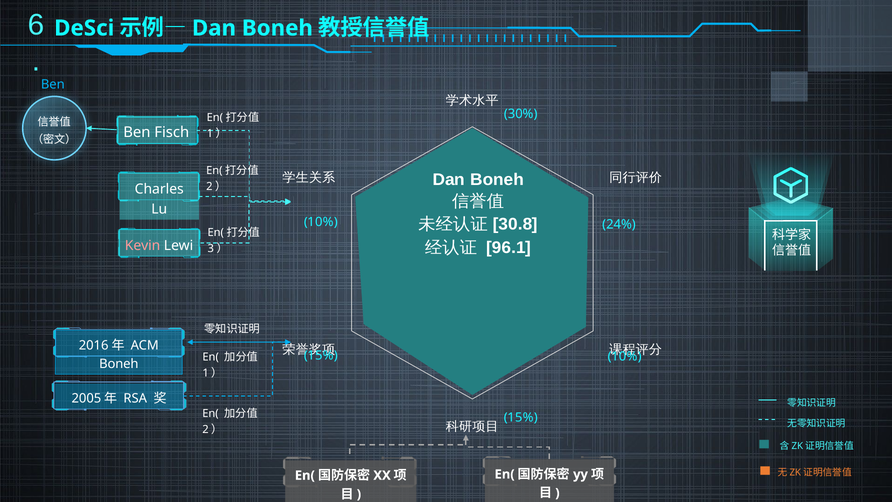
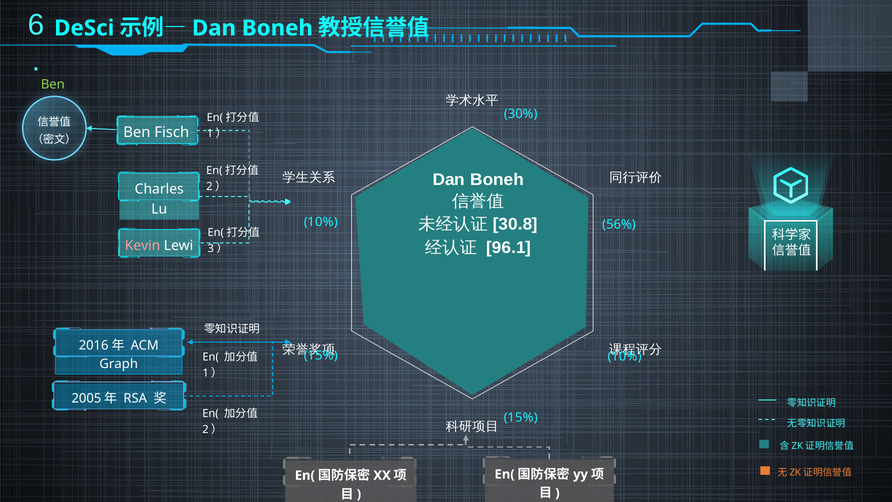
Ben at (53, 85) colour: light blue -> light green
24%: 24% -> 56%
Boneh at (119, 364): Boneh -> Graph
